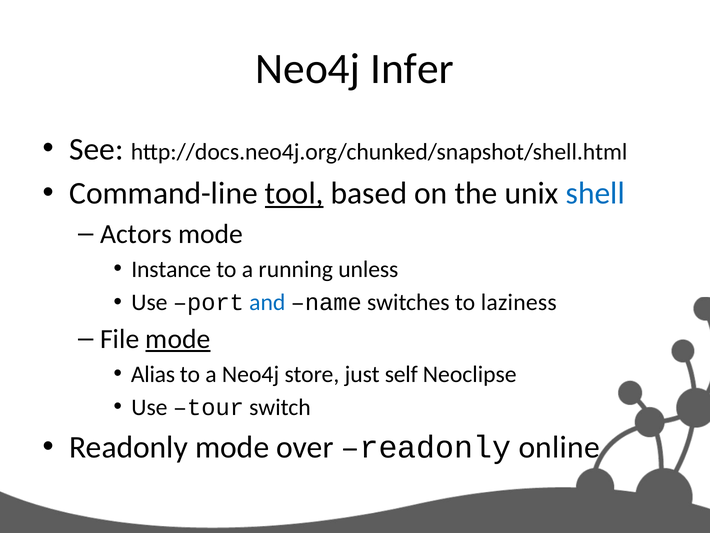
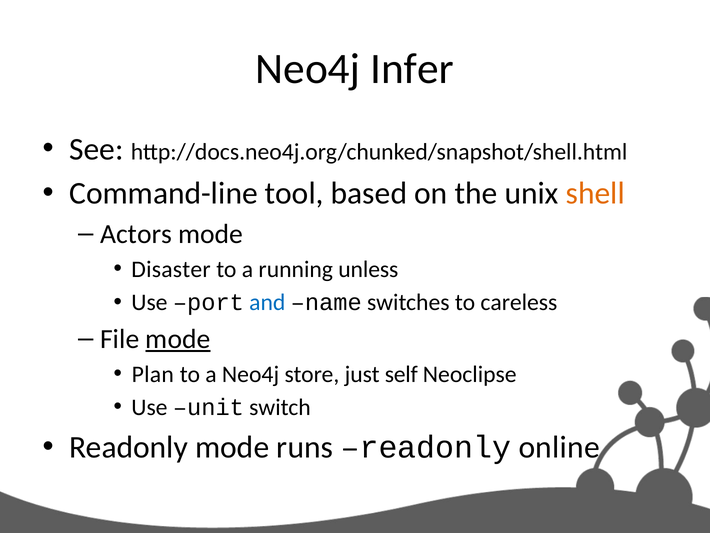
tool underline: present -> none
shell colour: blue -> orange
Instance: Instance -> Disaster
laziness: laziness -> careless
Alias: Alias -> Plan
tour: tour -> unit
over: over -> runs
